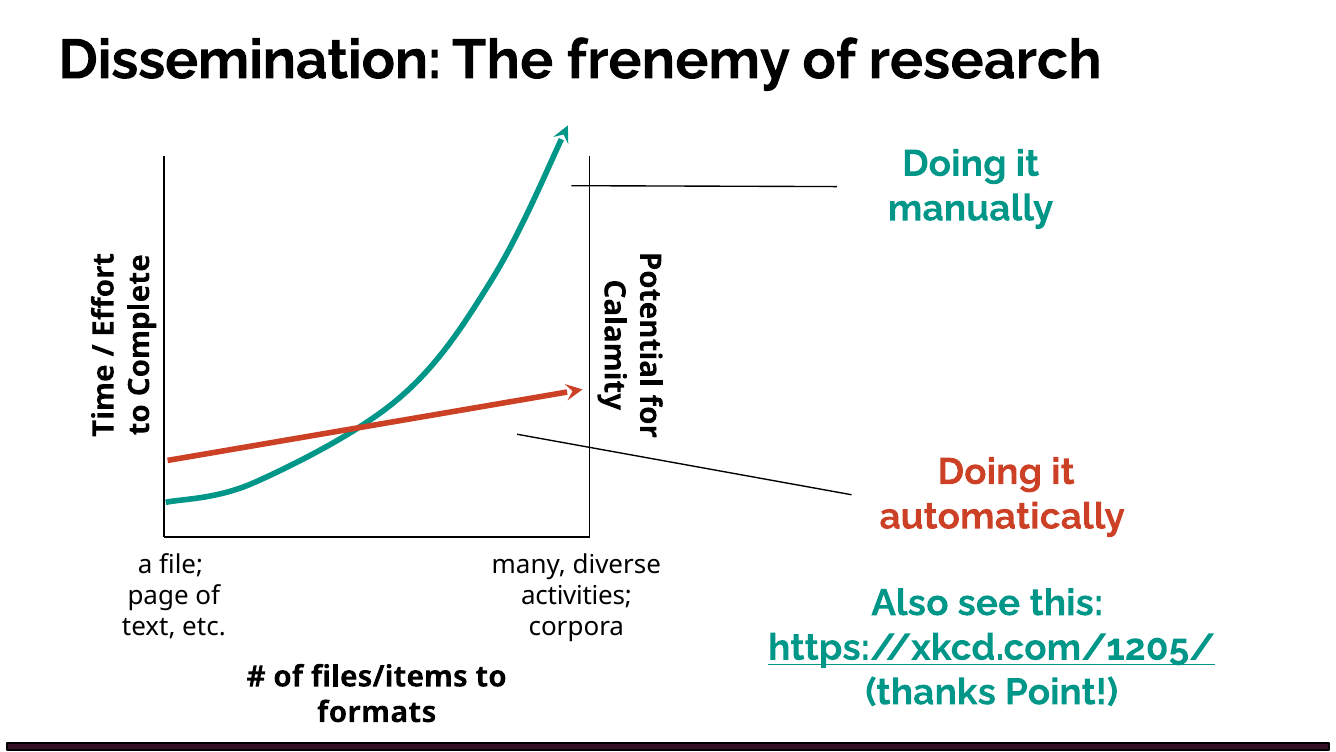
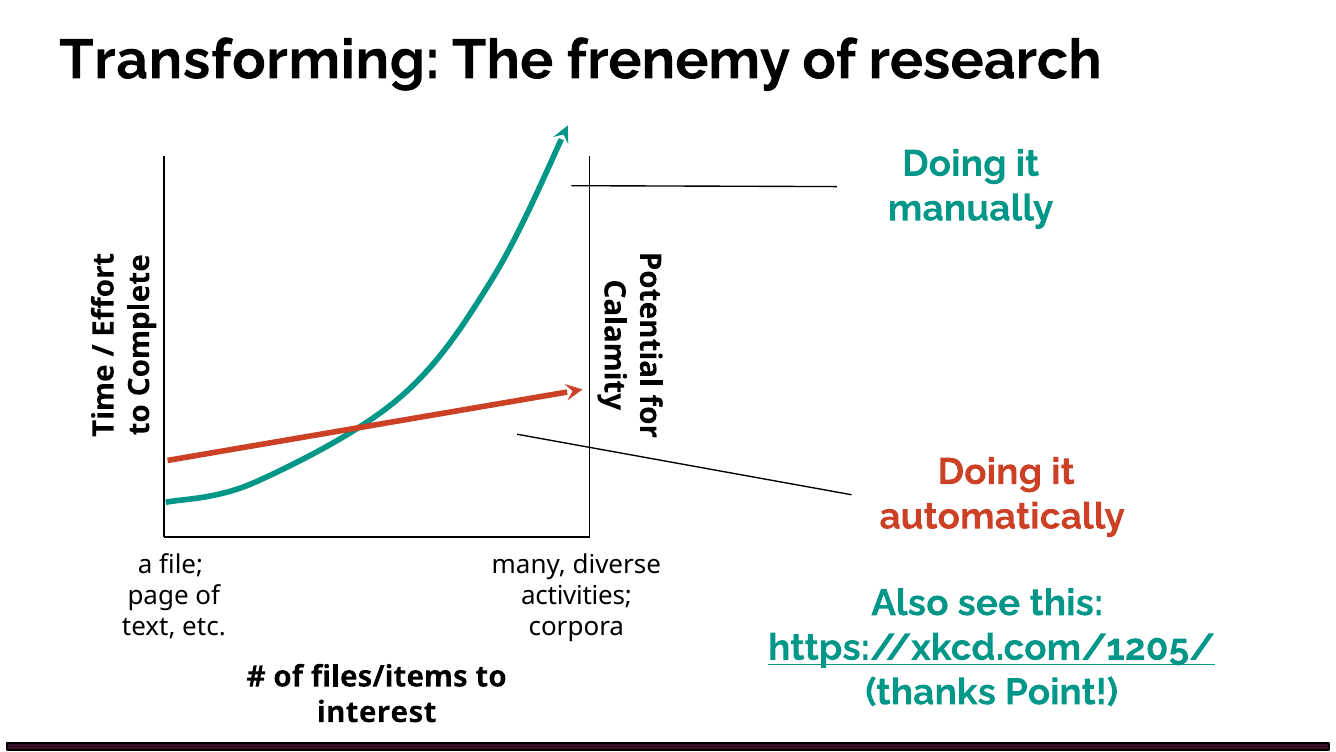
Dissemination: Dissemination -> Transforming
formats: formats -> interest
